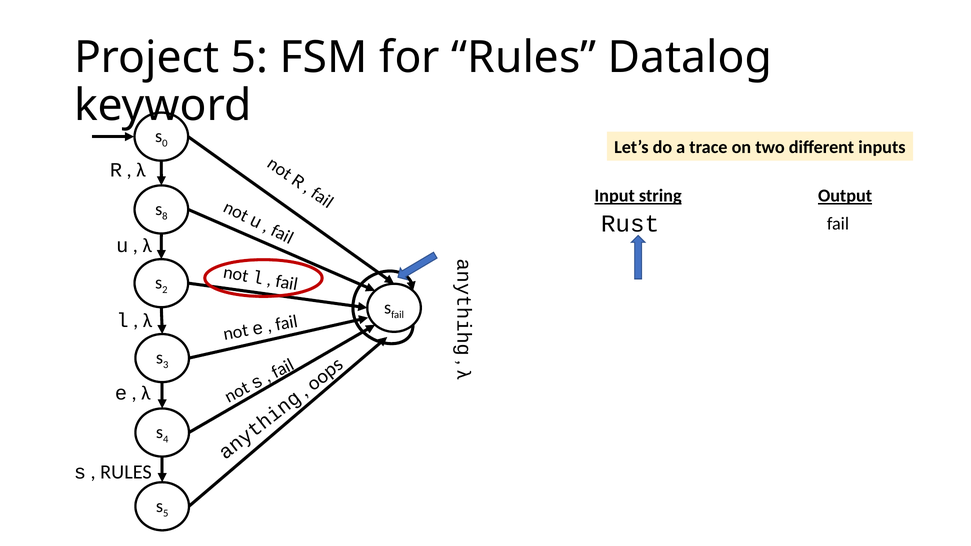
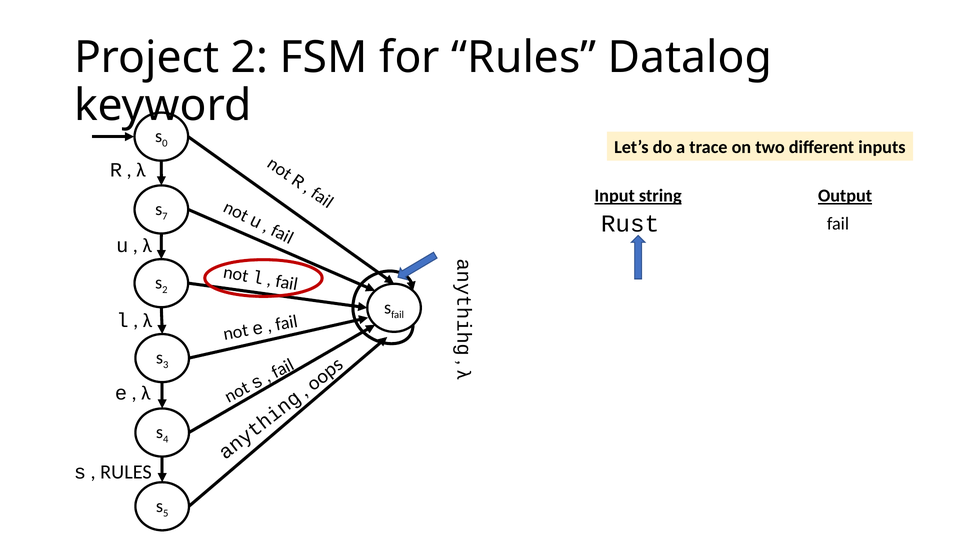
Project 5: 5 -> 2
8: 8 -> 7
